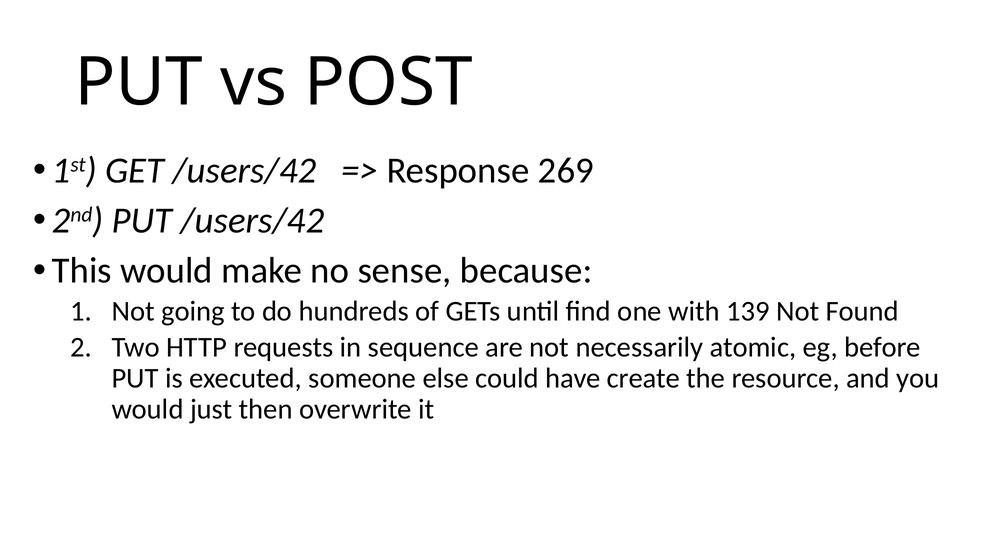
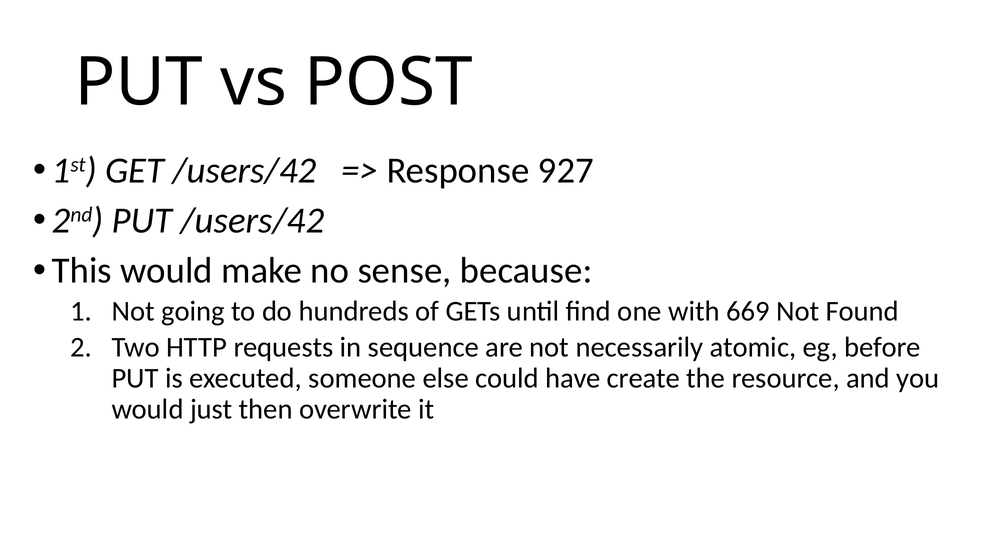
269: 269 -> 927
139: 139 -> 669
